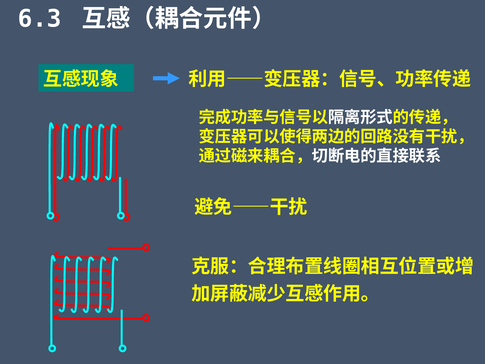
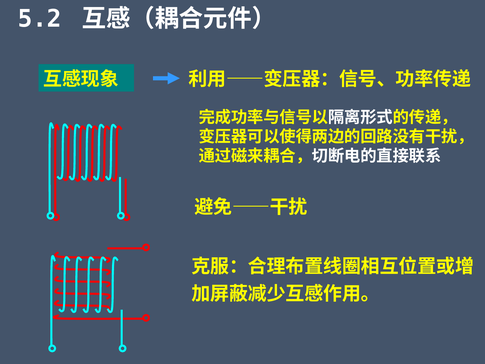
6.3: 6.3 -> 5.2
